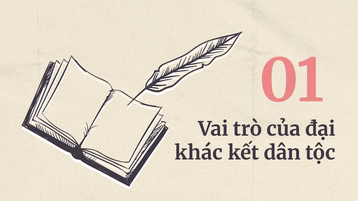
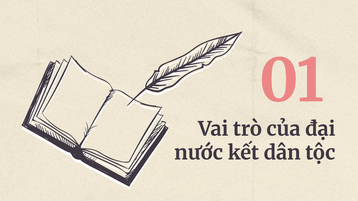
khác: khác -> nước
